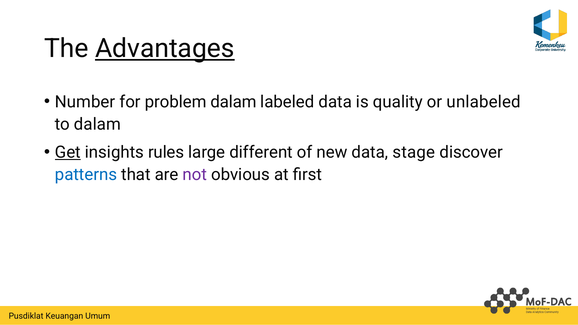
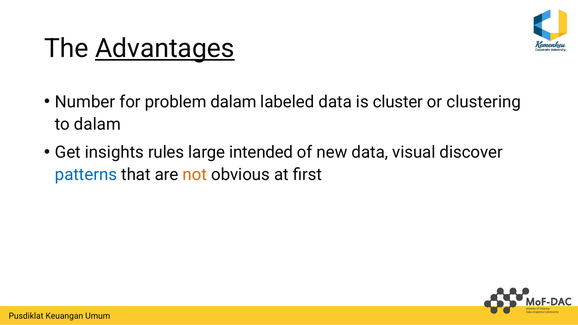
quality: quality -> cluster
unlabeled: unlabeled -> clustering
Get underline: present -> none
different: different -> intended
stage: stage -> visual
not colour: purple -> orange
